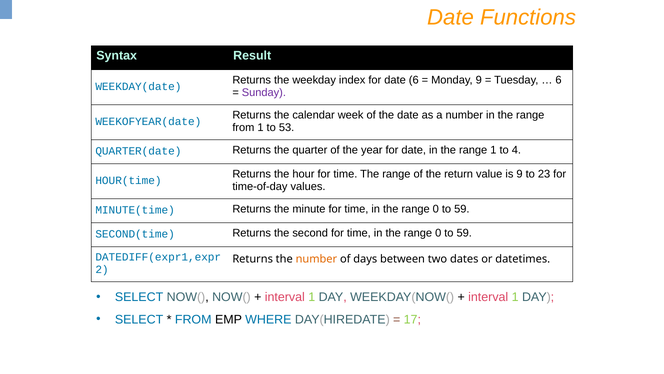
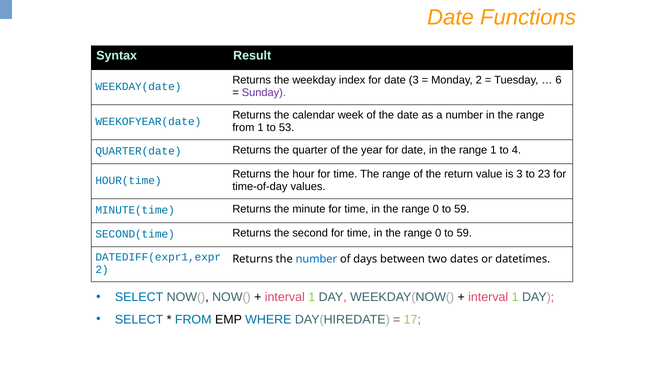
date 6: 6 -> 3
Monday 9: 9 -> 2
is 9: 9 -> 3
number at (316, 259) colour: orange -> blue
